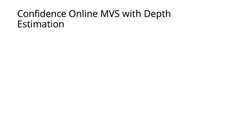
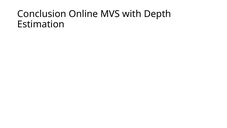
Confidence: Confidence -> Conclusion
